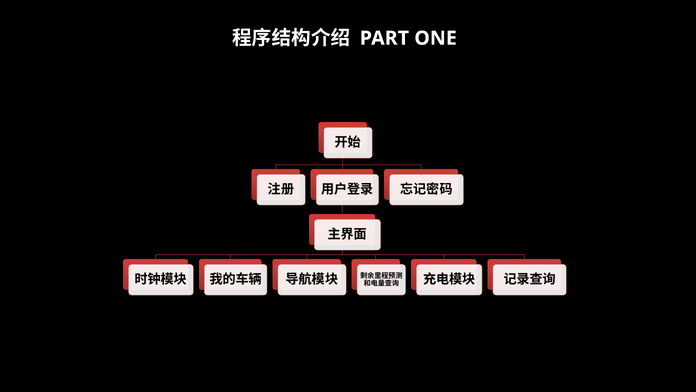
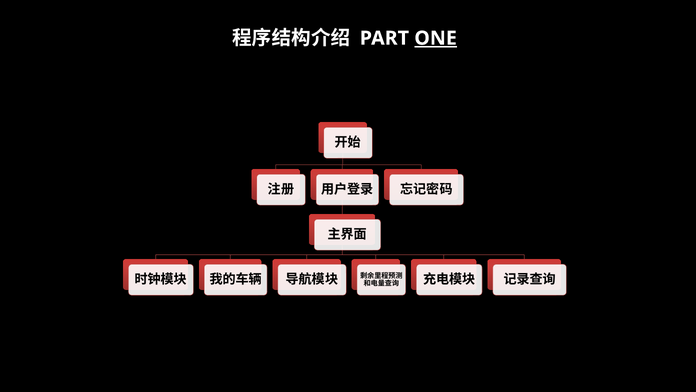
ONE underline: none -> present
